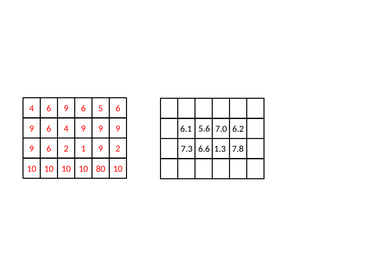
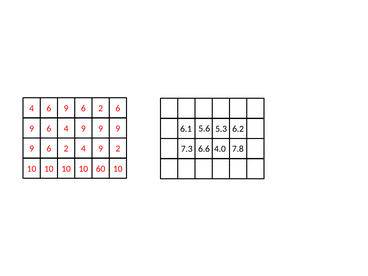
6 9 6 5: 5 -> 2
7.0: 7.0 -> 5.3
2 1: 1 -> 4
1.3: 1.3 -> 4.0
80: 80 -> 60
